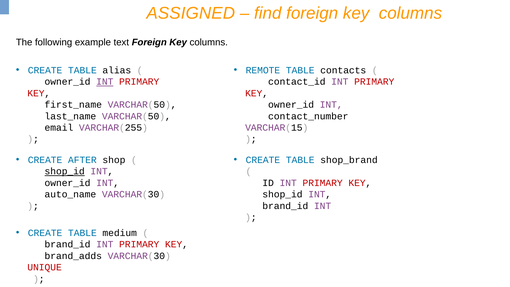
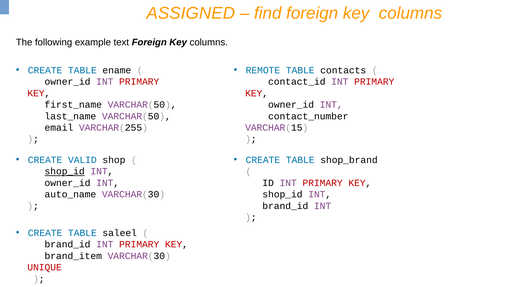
alias: alias -> ename
INT at (105, 82) underline: present -> none
AFTER: AFTER -> VALID
medium: medium -> saleel
brand_adds: brand_adds -> brand_item
